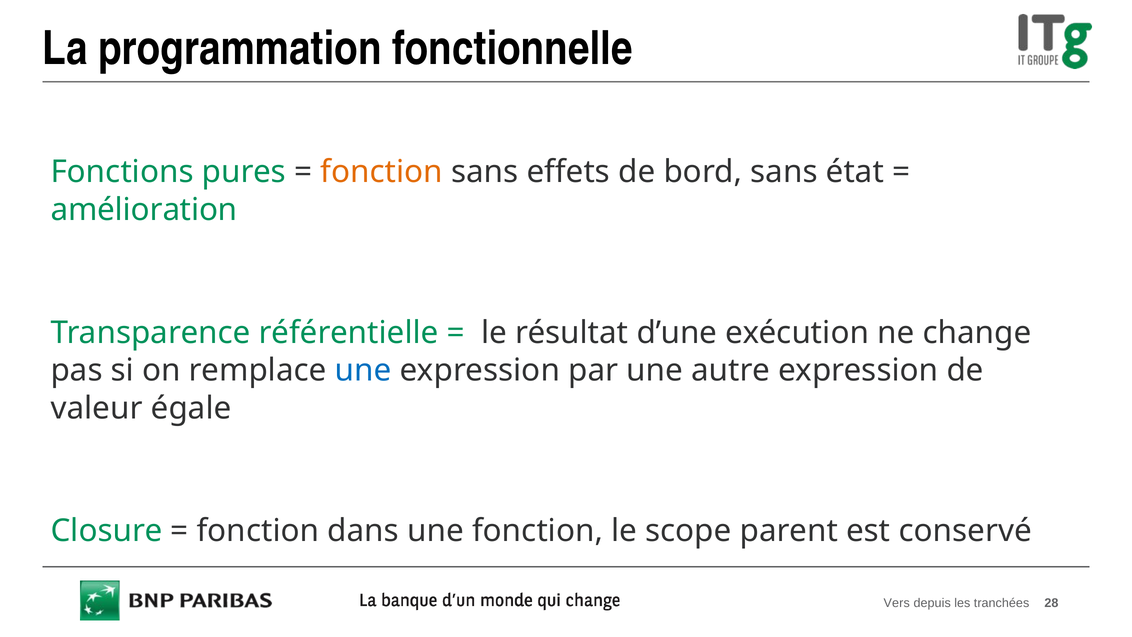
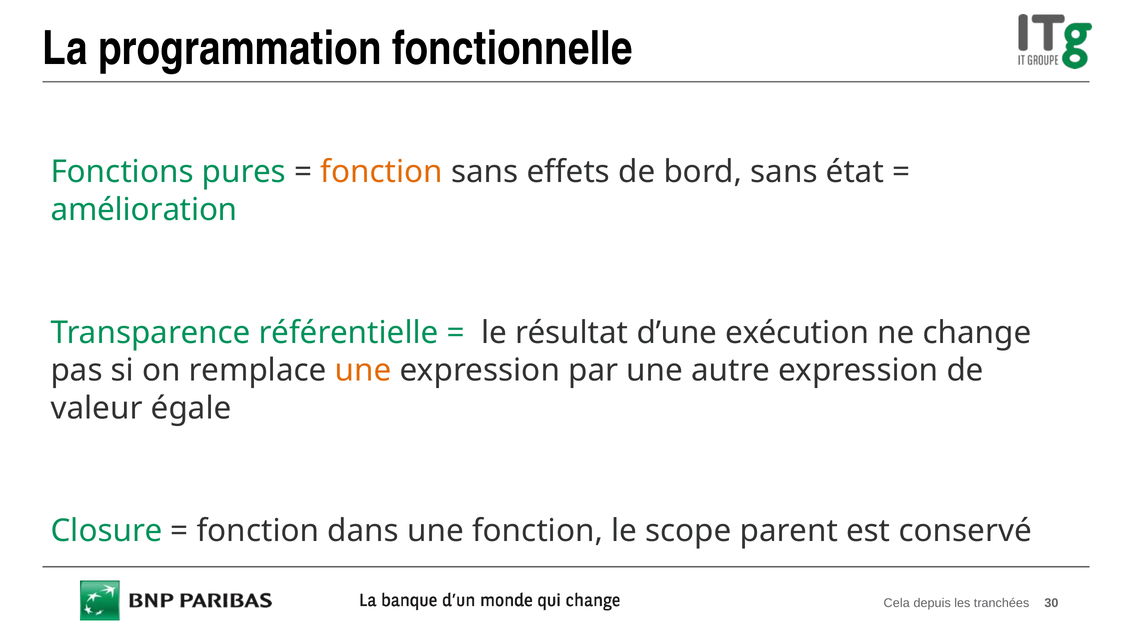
une at (363, 370) colour: blue -> orange
Vers: Vers -> Cela
28: 28 -> 30
